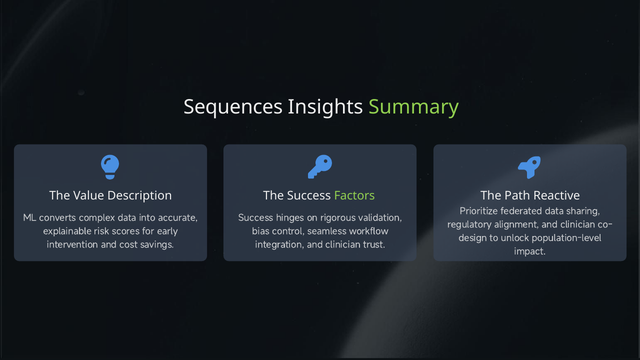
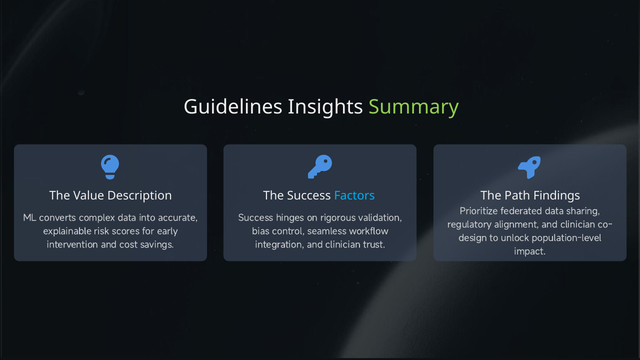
Sequences: Sequences -> Guidelines
Factors colour: light green -> light blue
Reactive: Reactive -> Findings
